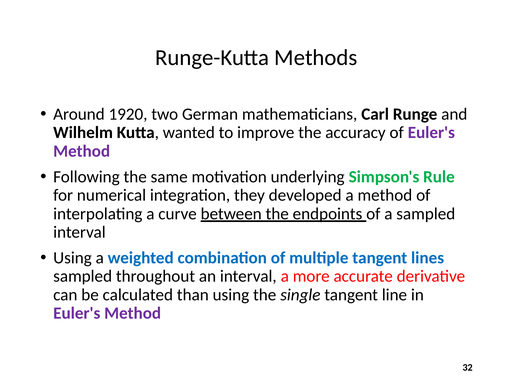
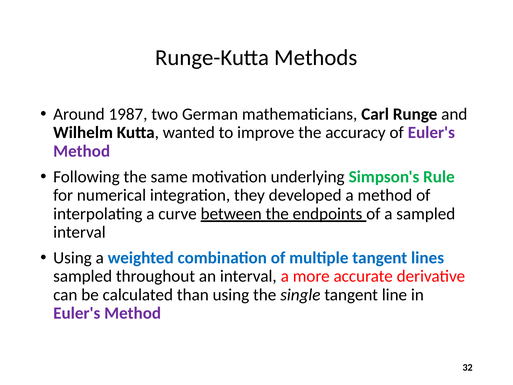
1920: 1920 -> 1987
